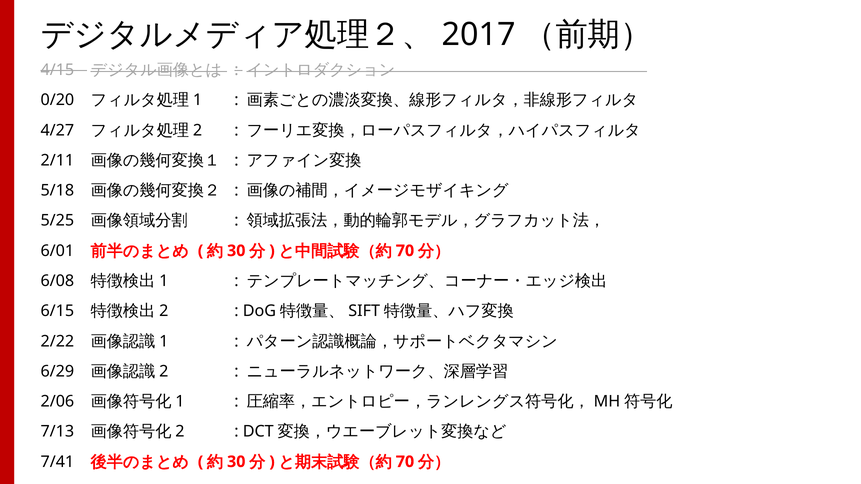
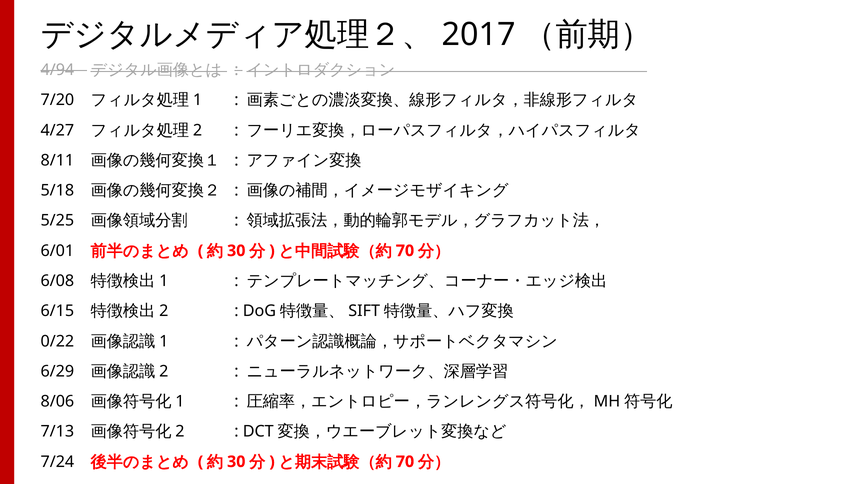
4/15: 4/15 -> 4/94
0/20: 0/20 -> 7/20
2/11: 2/11 -> 8/11
2/22: 2/22 -> 0/22
2/06: 2/06 -> 8/06
7/41: 7/41 -> 7/24
